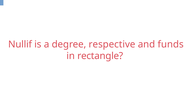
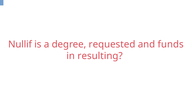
respective: respective -> requested
rectangle: rectangle -> resulting
